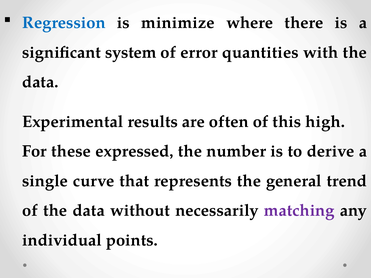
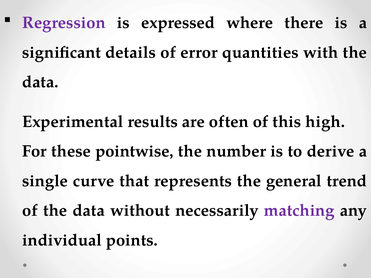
Regression colour: blue -> purple
minimize: minimize -> expressed
system: system -> details
expressed: expressed -> pointwise
